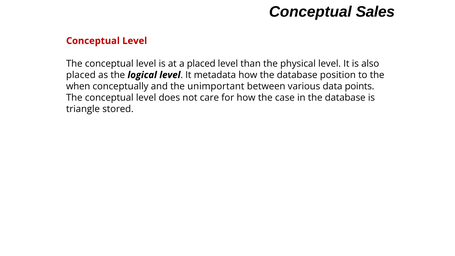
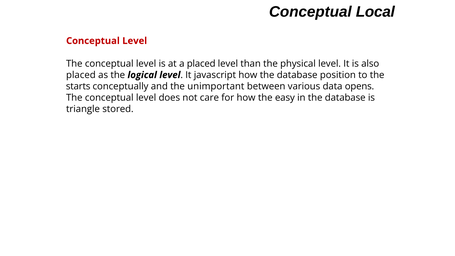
Sales: Sales -> Local
metadata: metadata -> javascript
when: when -> starts
points: points -> opens
case: case -> easy
